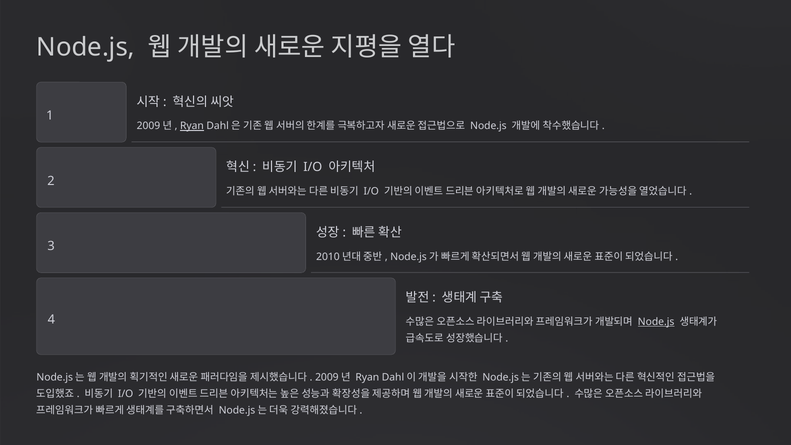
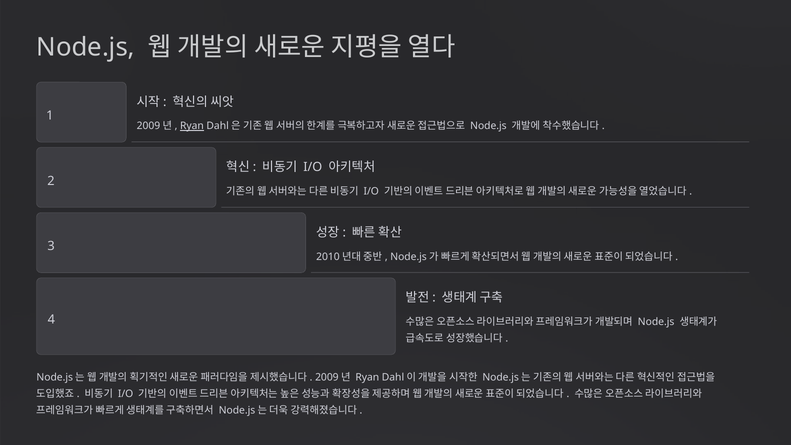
Node.js at (656, 322) underline: present -> none
